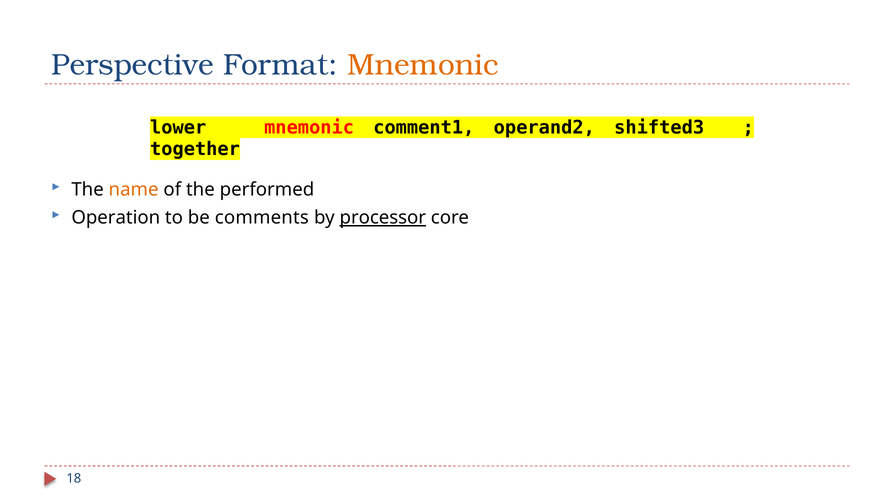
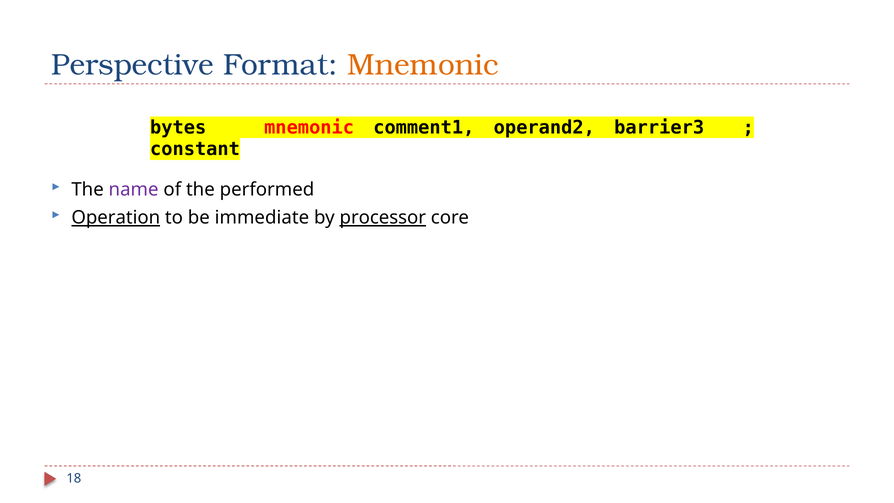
lower: lower -> bytes
shifted3: shifted3 -> barrier3
together: together -> constant
name colour: orange -> purple
Operation underline: none -> present
comments: comments -> immediate
